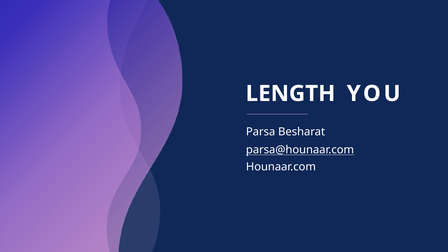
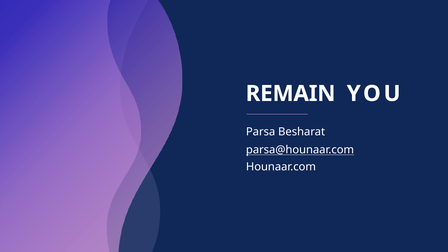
LENGTH: LENGTH -> REMAIN
